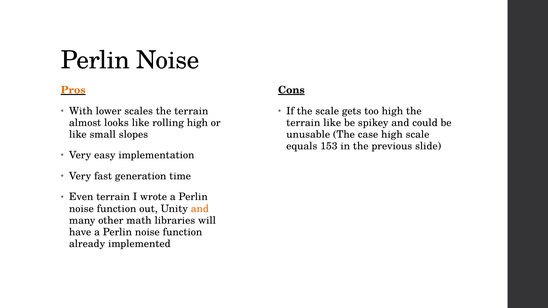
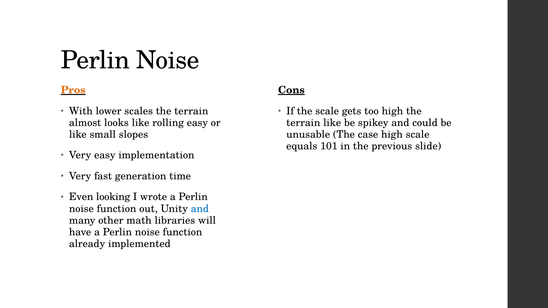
rolling high: high -> easy
153: 153 -> 101
Even terrain: terrain -> looking
and at (200, 209) colour: orange -> blue
